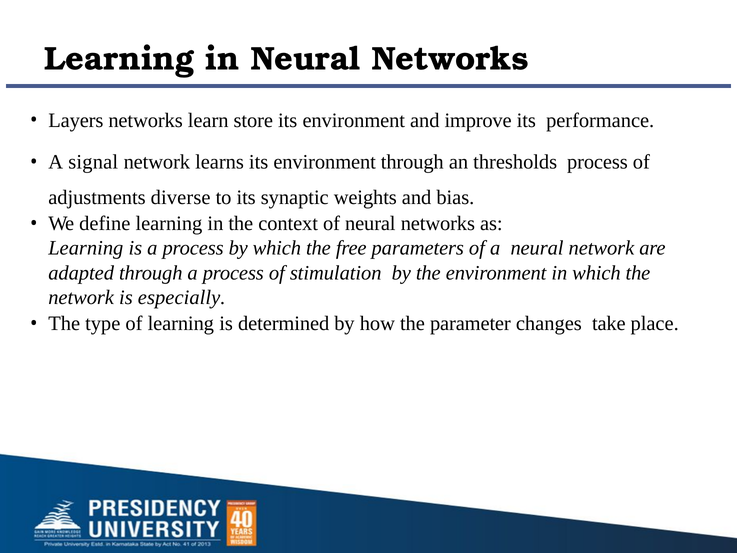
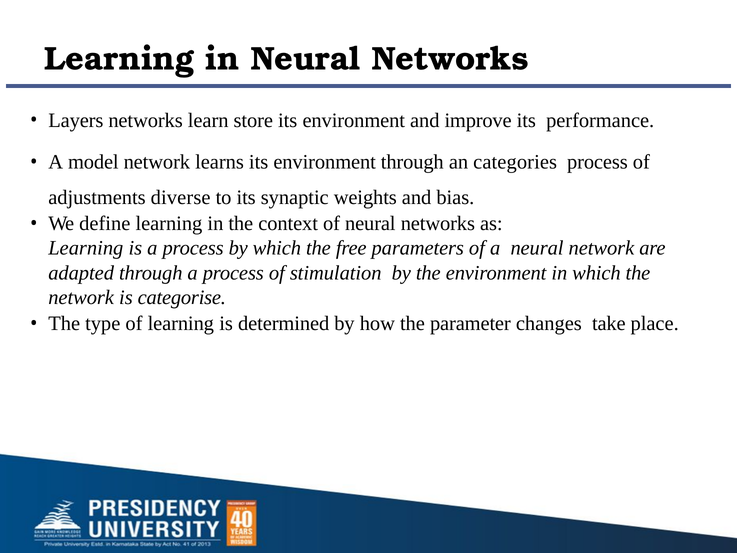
signal: signal -> model
thresholds: thresholds -> categories
especially: especially -> categorise
